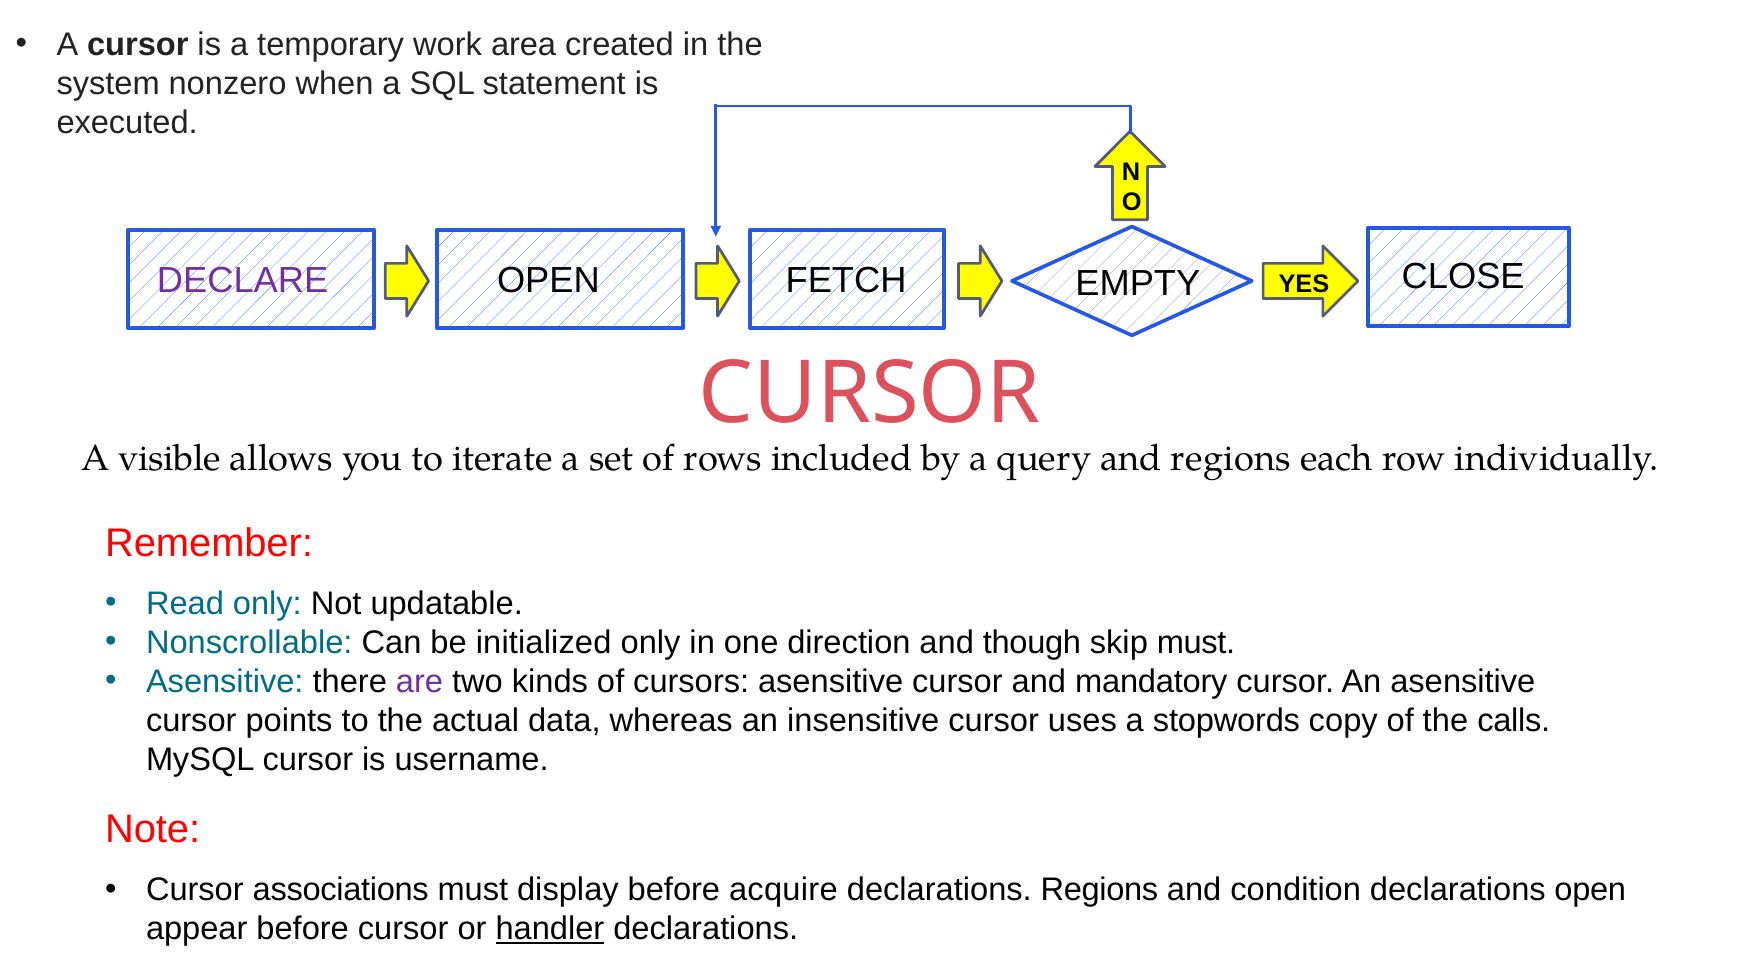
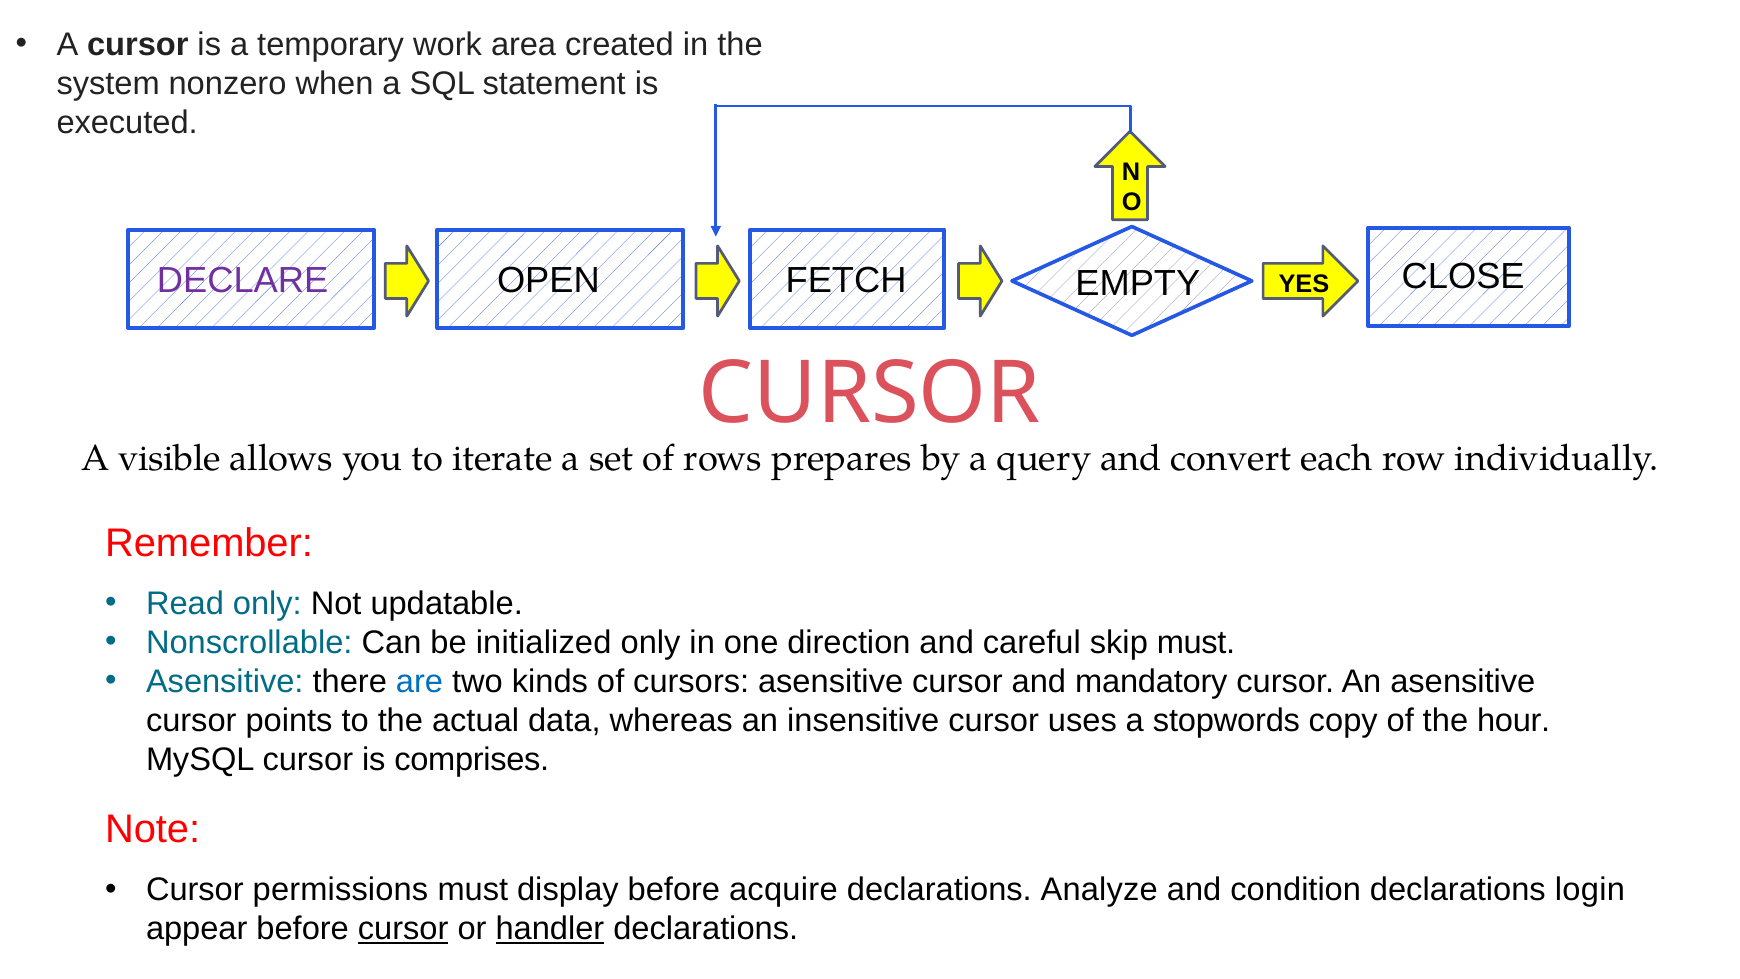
included: included -> prepares
and regions: regions -> convert
though: though -> careful
are colour: purple -> blue
calls: calls -> hour
username: username -> comprises
associations: associations -> permissions
declarations Regions: Regions -> Analyze
declarations open: open -> login
cursor at (403, 929) underline: none -> present
